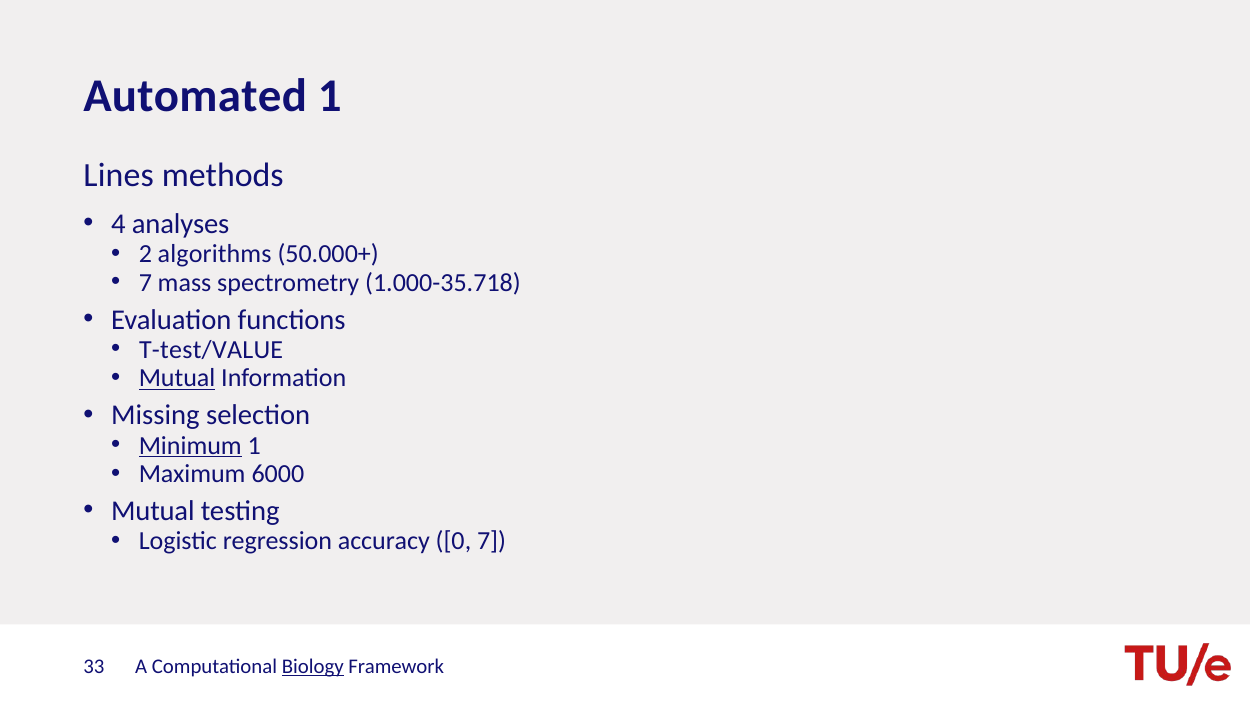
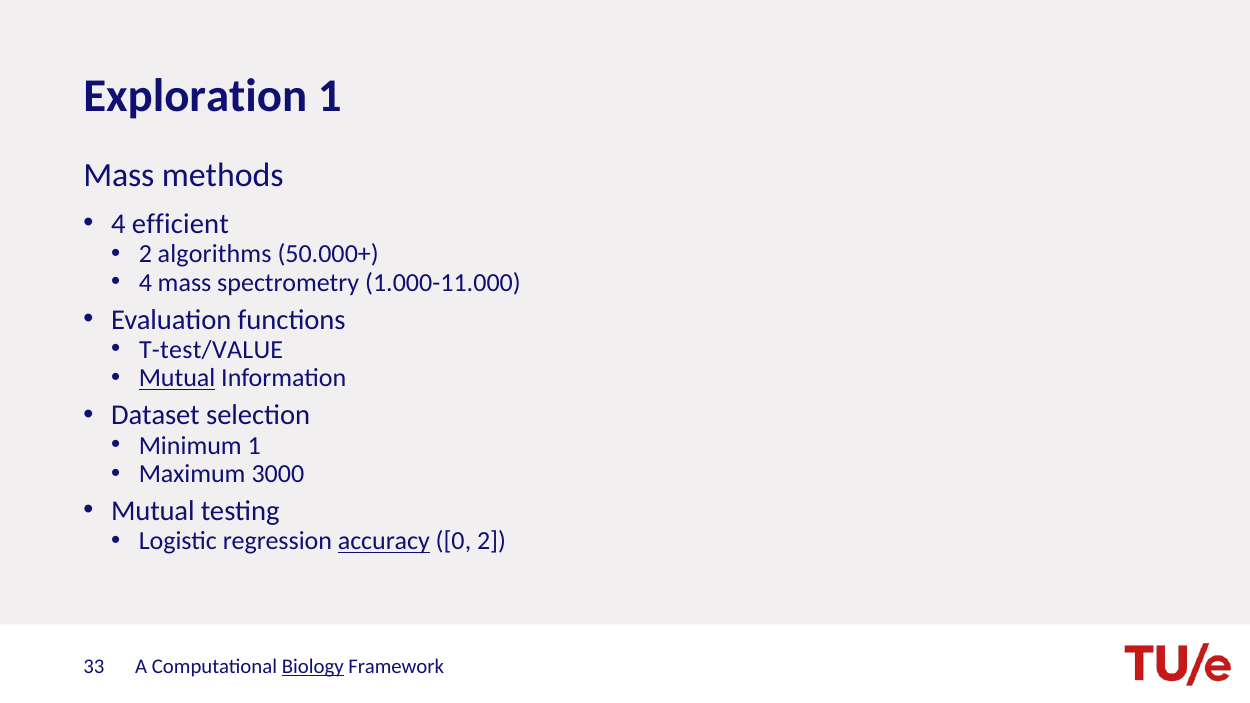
Automated: Automated -> Exploration
Lines at (119, 176): Lines -> Mass
analyses: analyses -> efficient
7 at (145, 283): 7 -> 4
1.000-35.718: 1.000-35.718 -> 1.000-11.000
Missing: Missing -> Dataset
Minimum underline: present -> none
6000: 6000 -> 3000
accuracy underline: none -> present
0 7: 7 -> 2
